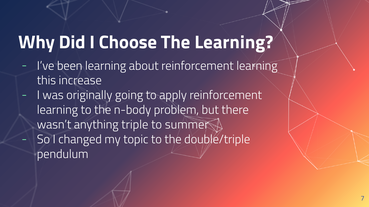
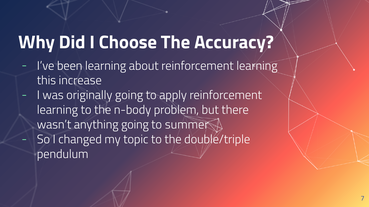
The Learning: Learning -> Accuracy
anything triple: triple -> going
